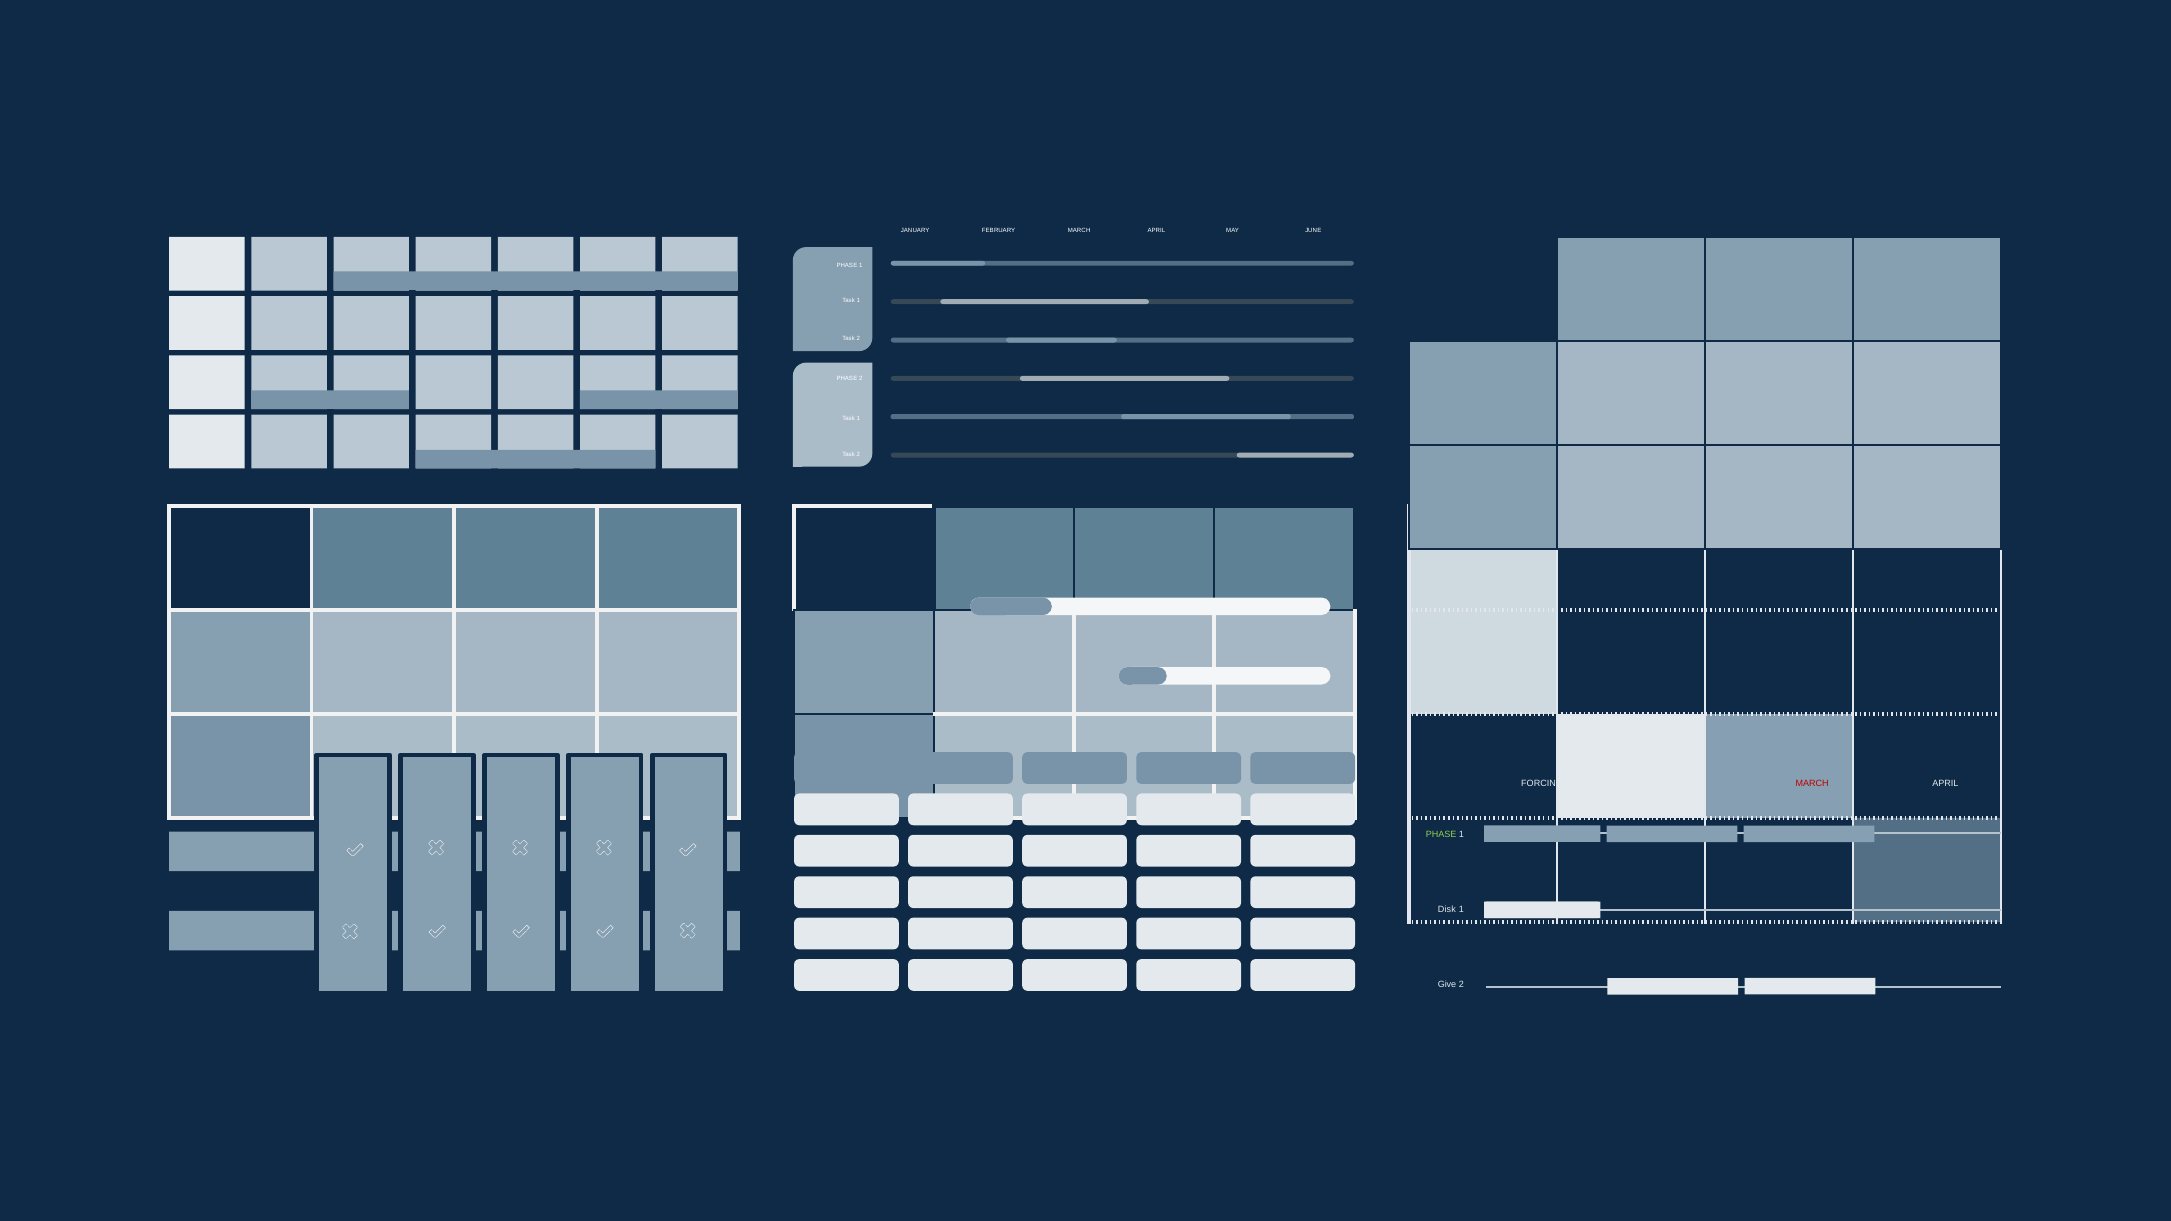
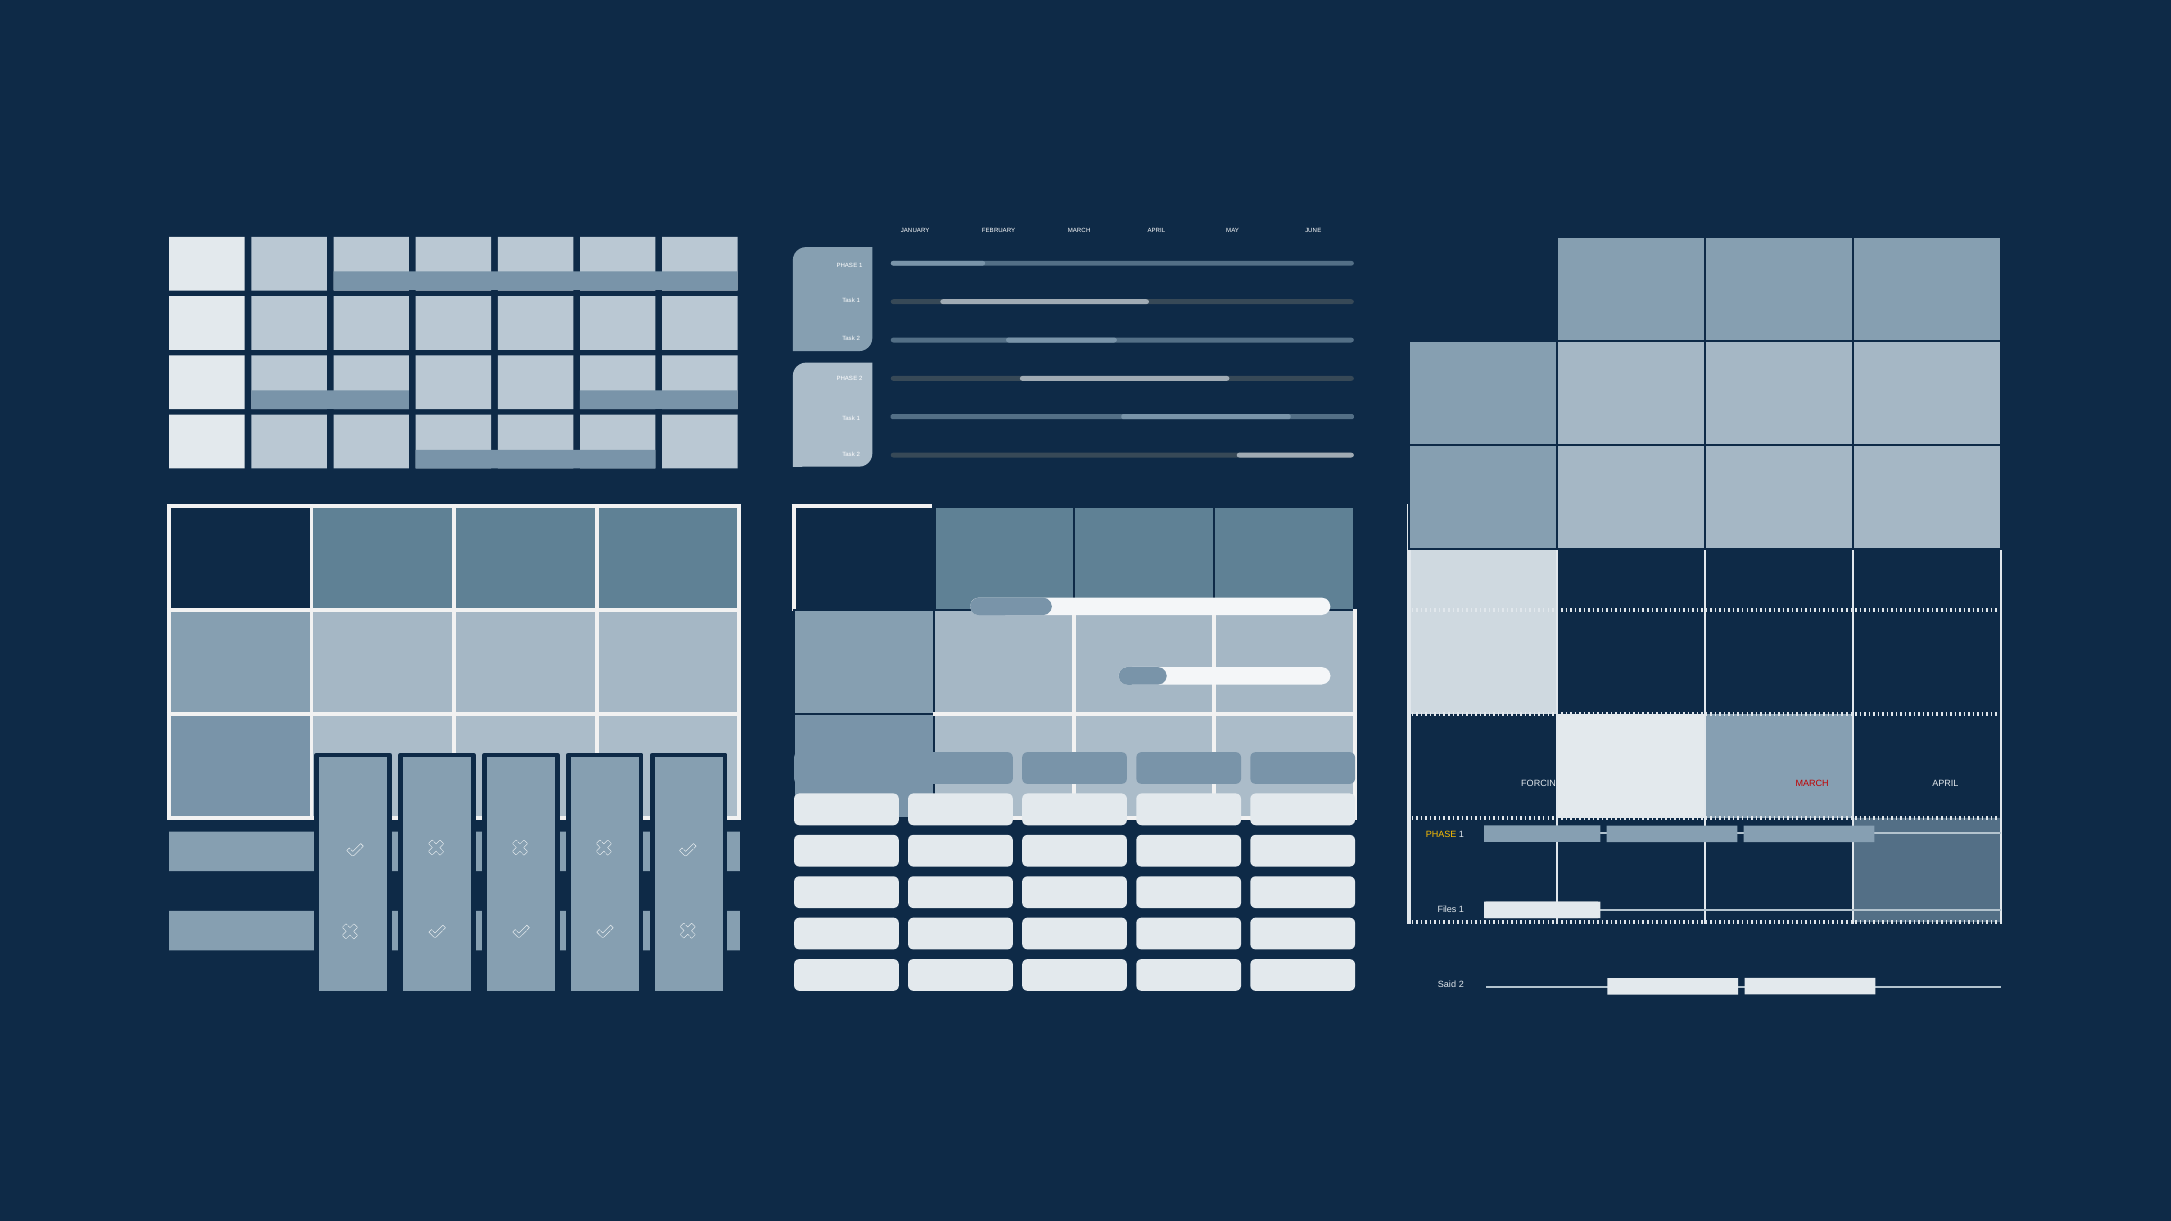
PHASE at (1441, 834) colour: light green -> yellow
Disk: Disk -> Files
Give: Give -> Said
